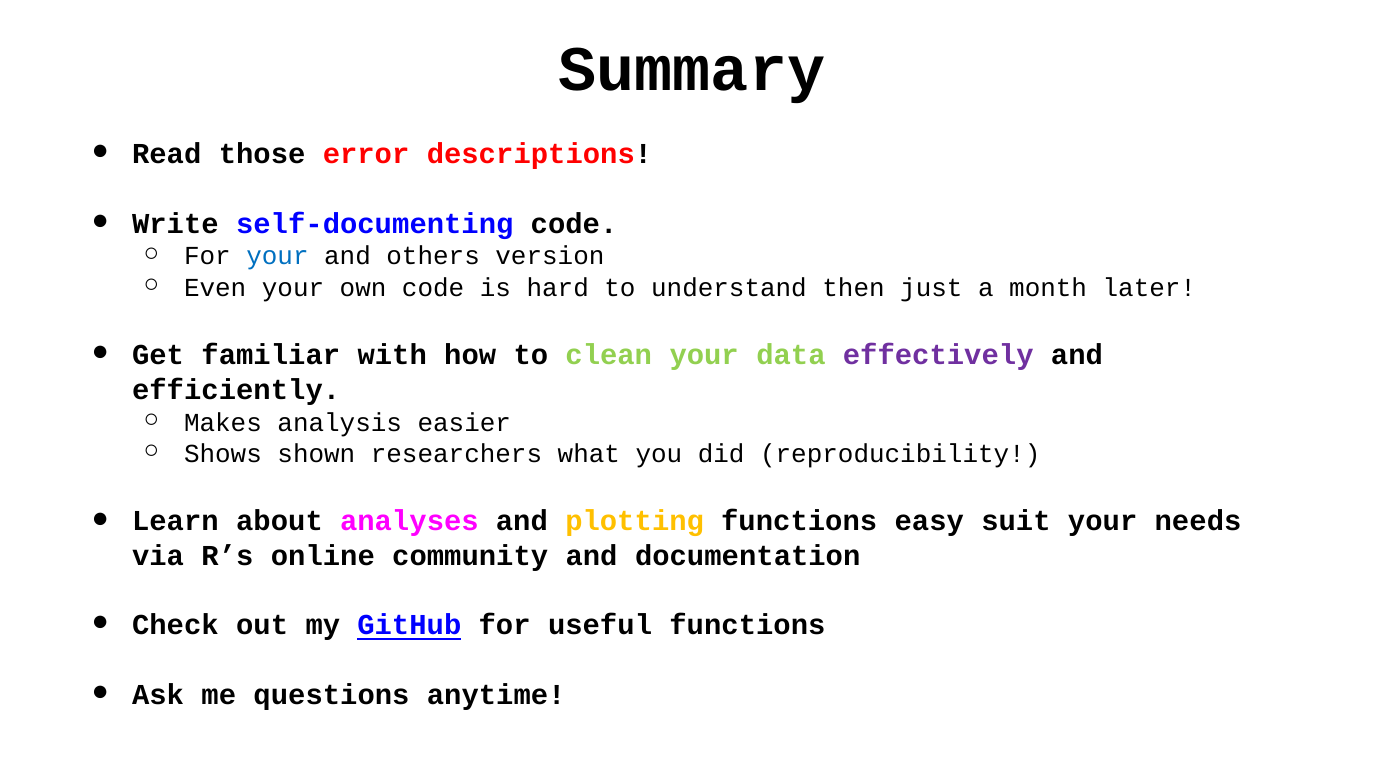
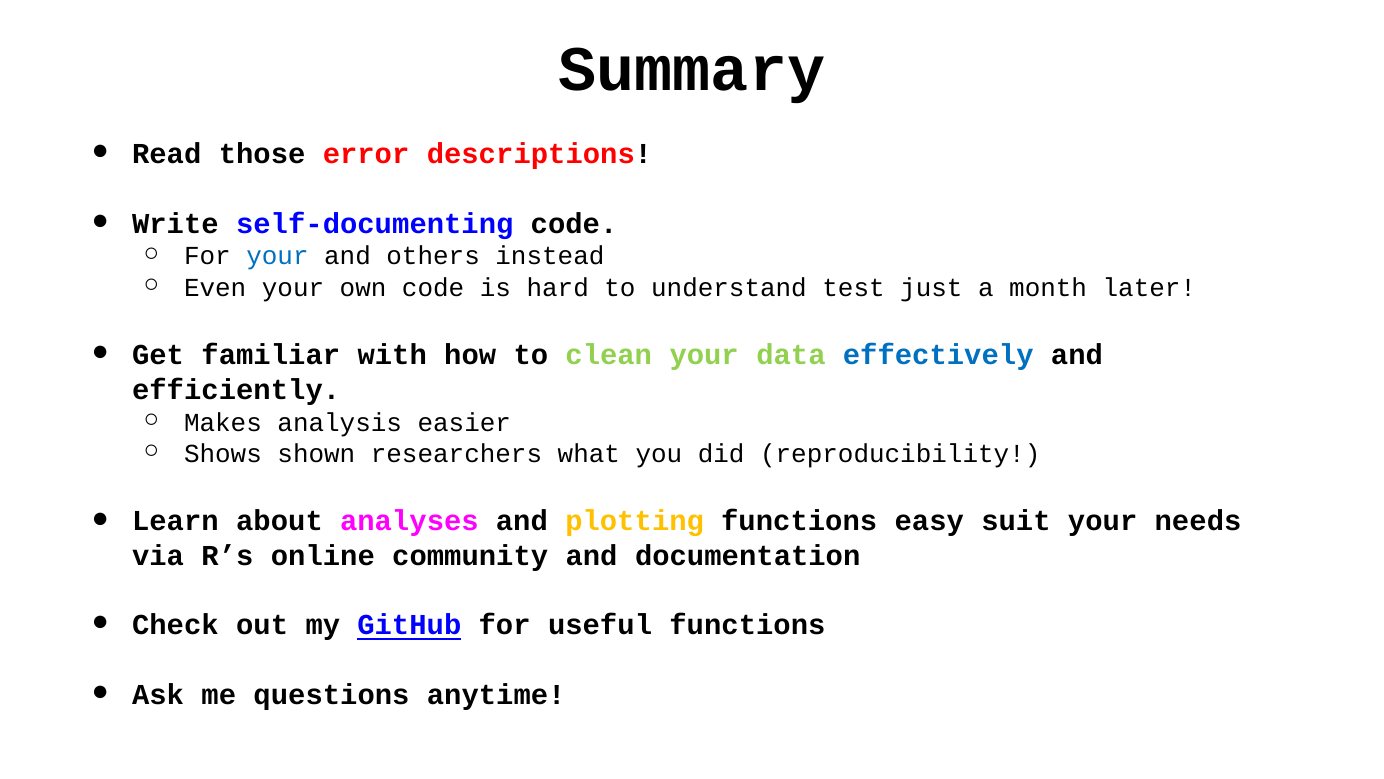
version: version -> instead
then: then -> test
effectively colour: purple -> blue
